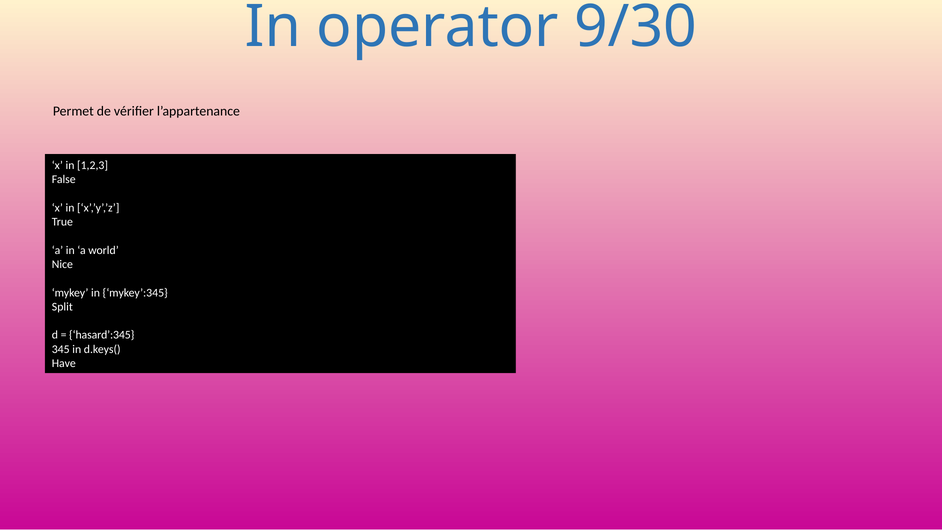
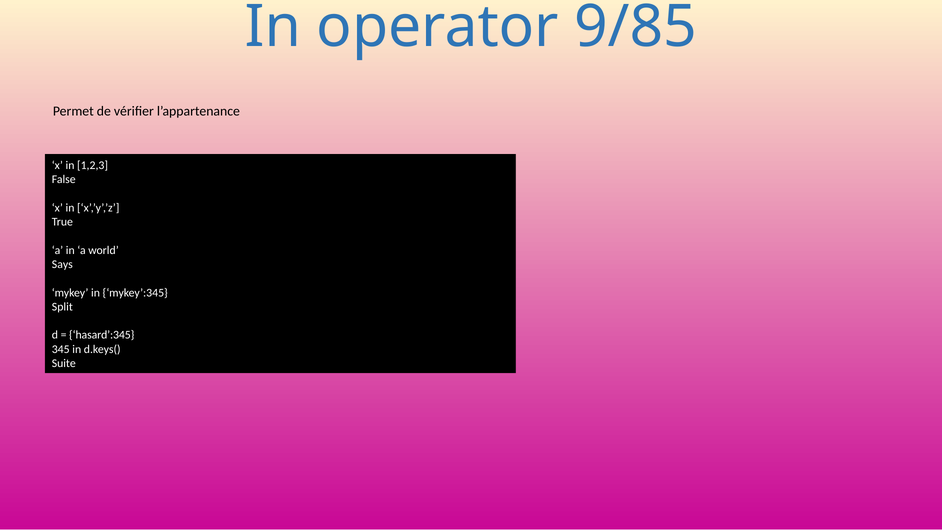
9/30: 9/30 -> 9/85
Nice: Nice -> Says
Have: Have -> Suite
